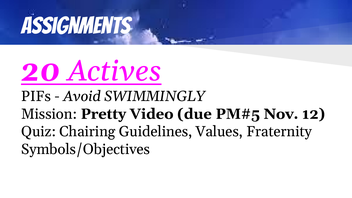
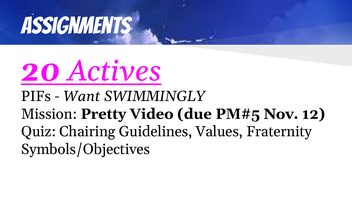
Avoid: Avoid -> Want
